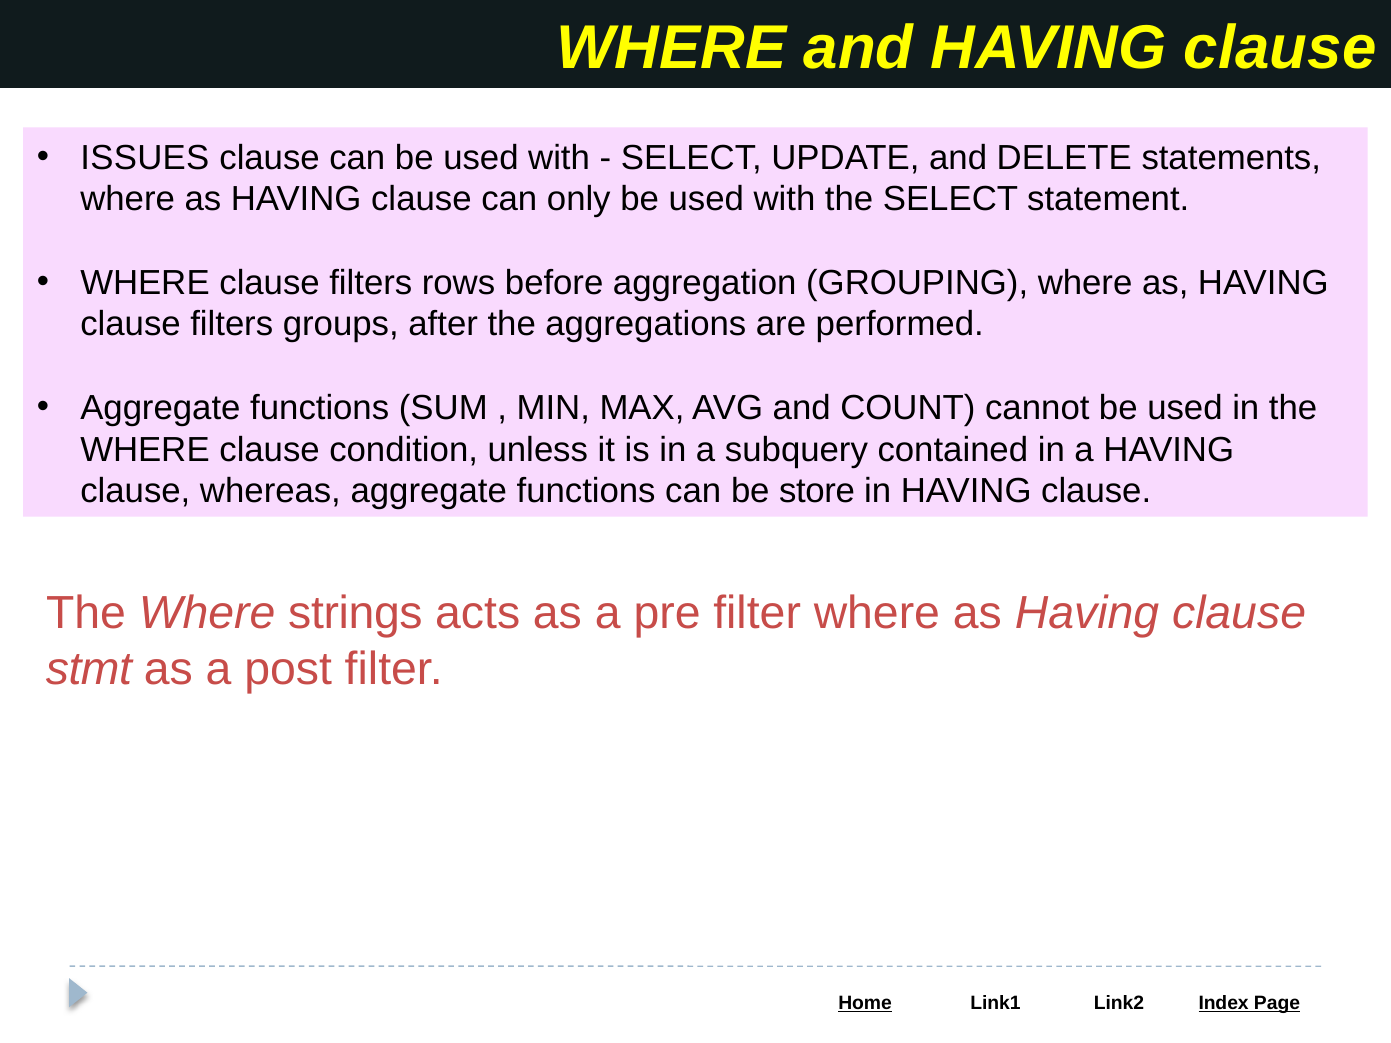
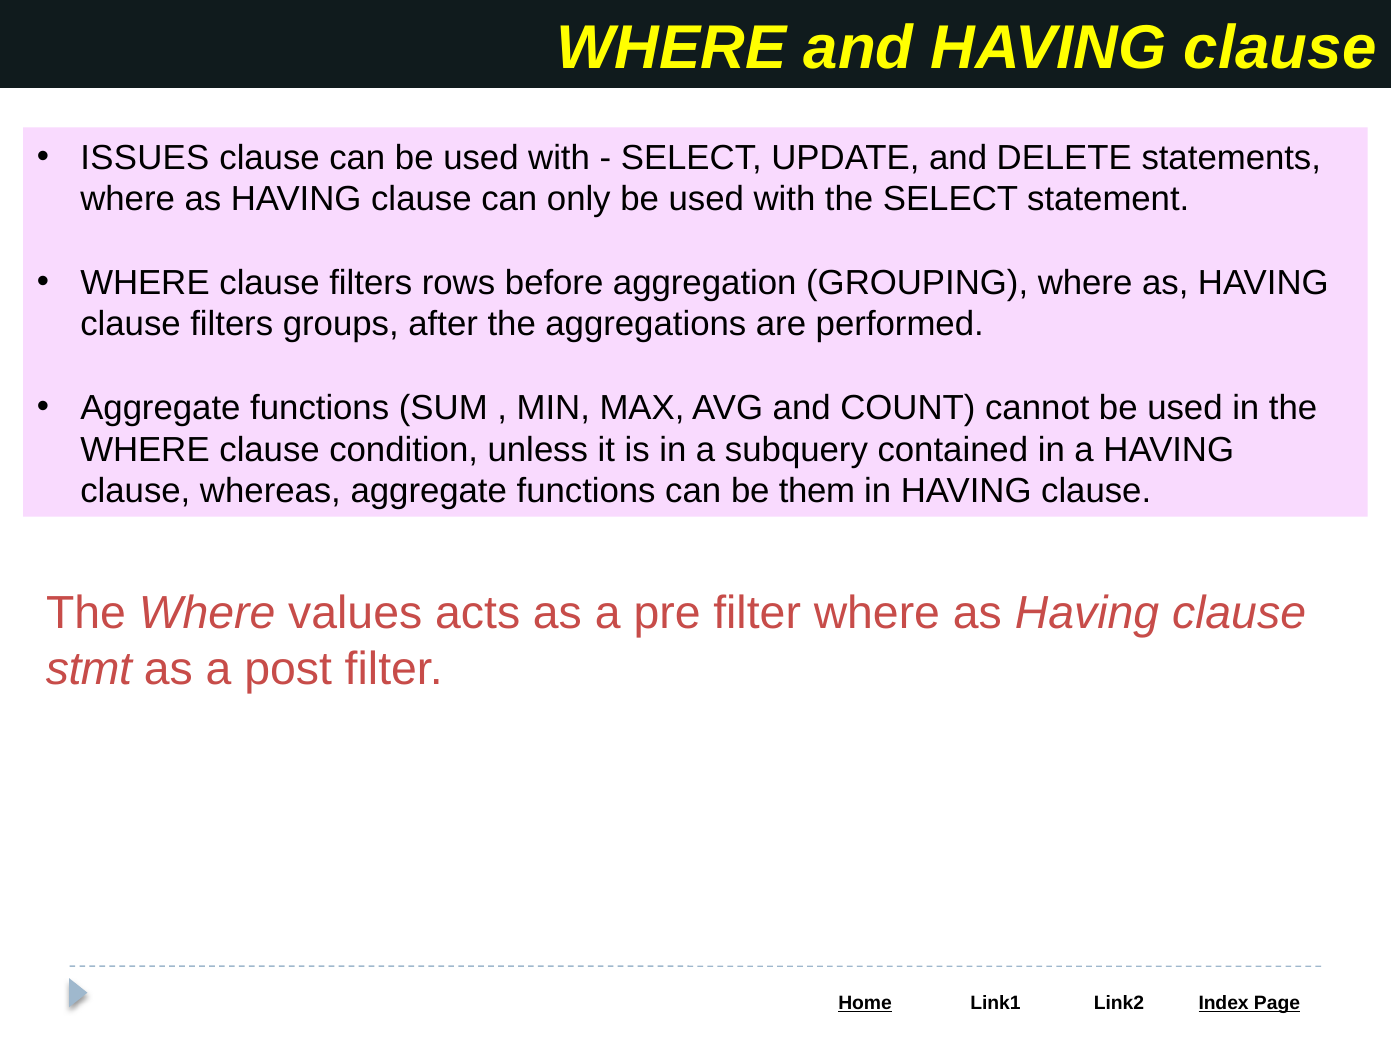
store: store -> them
strings: strings -> values
